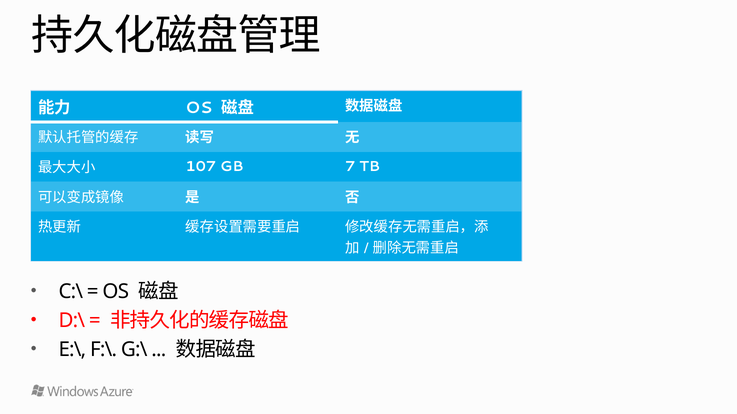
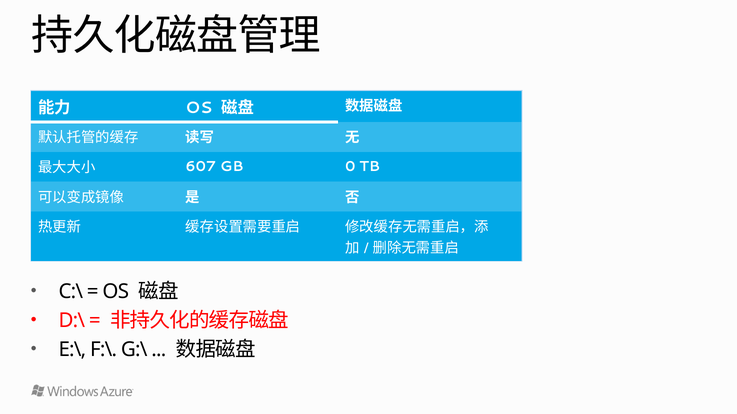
107: 107 -> 607
7: 7 -> 0
